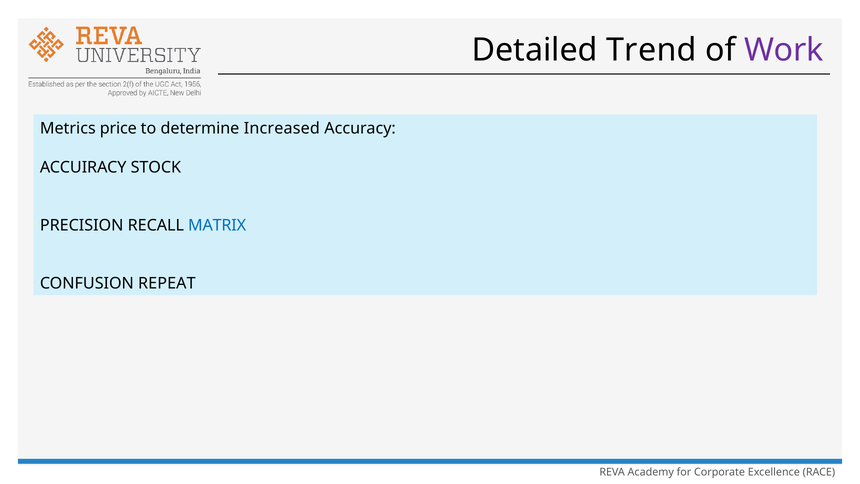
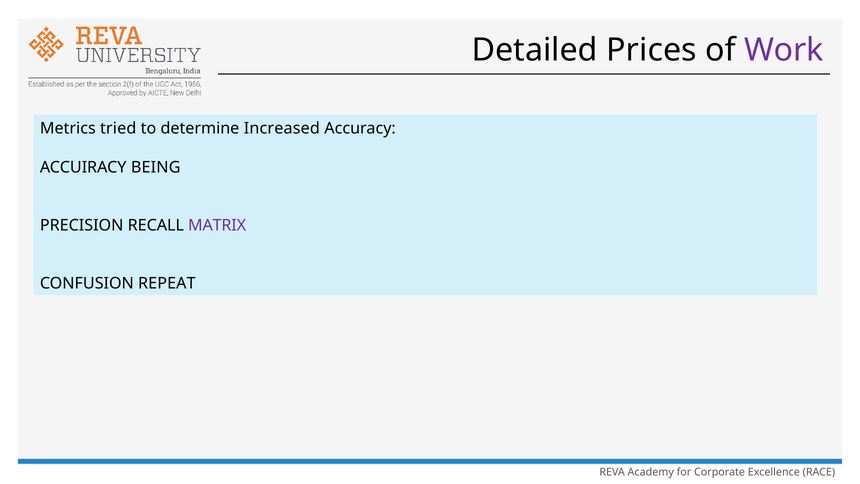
Trend: Trend -> Prices
price: price -> tried
STOCK: STOCK -> BEING
MATRIX colour: blue -> purple
